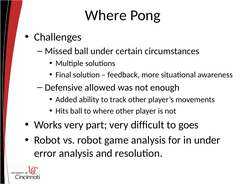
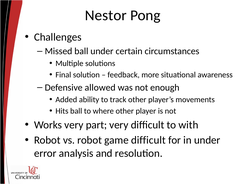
Where at (106, 15): Where -> Nestor
goes: goes -> with
game analysis: analysis -> difficult
